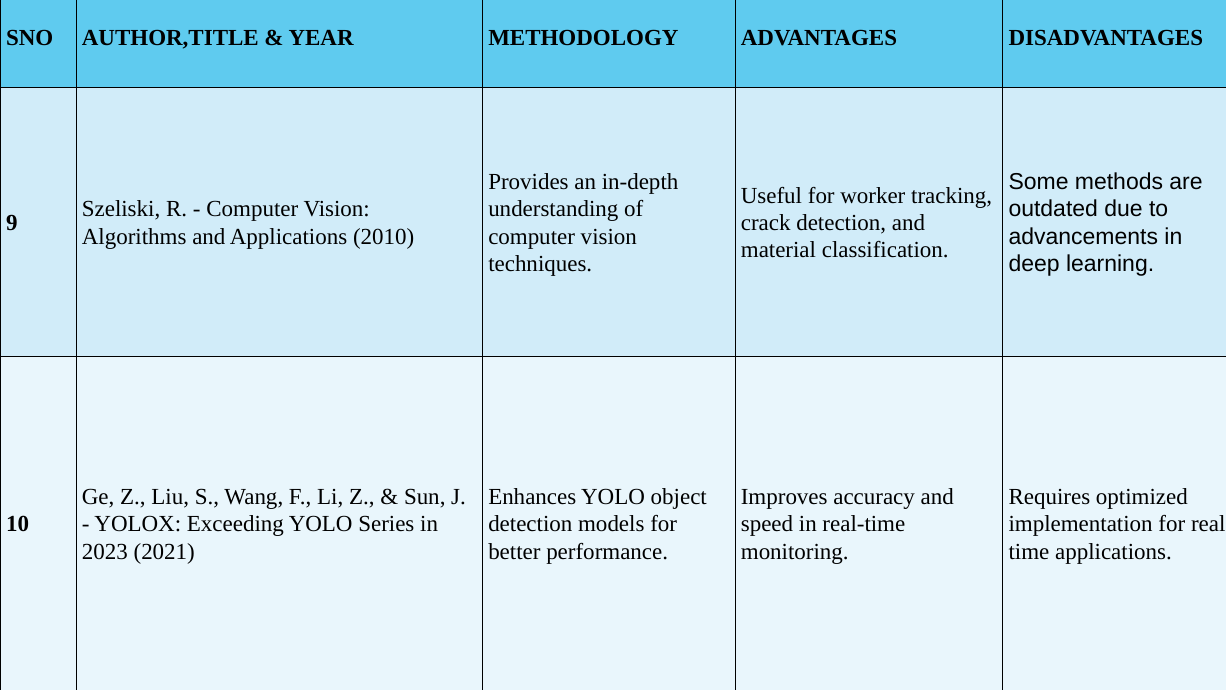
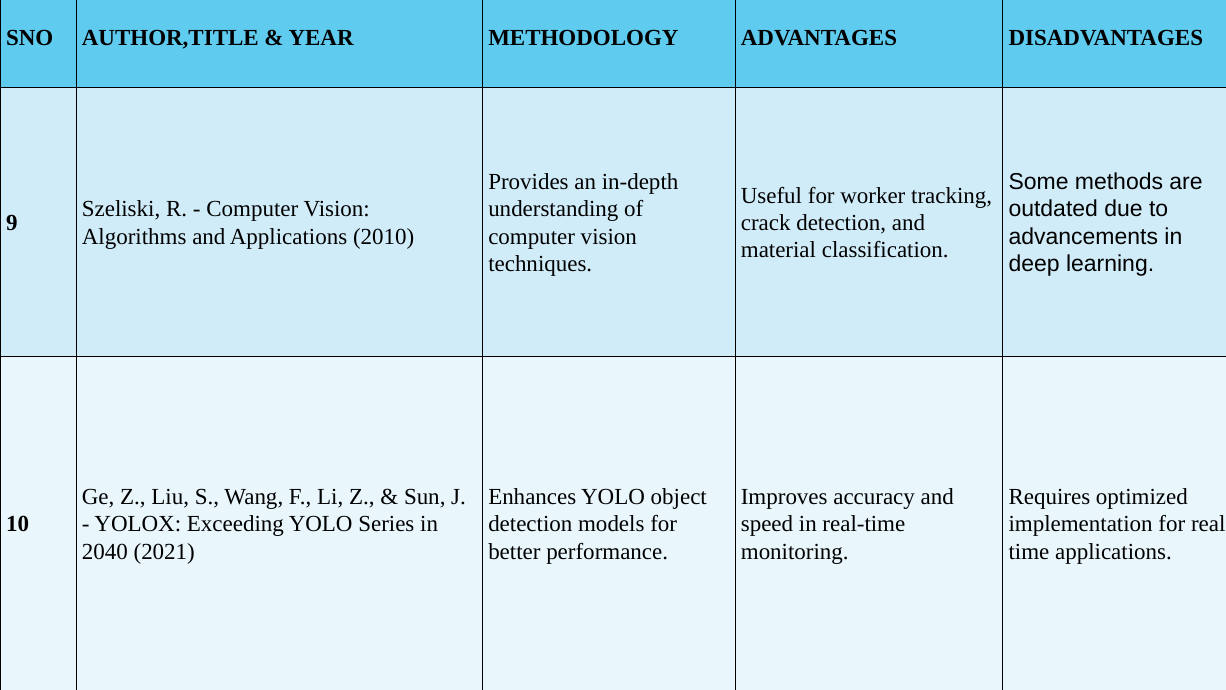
2023: 2023 -> 2040
